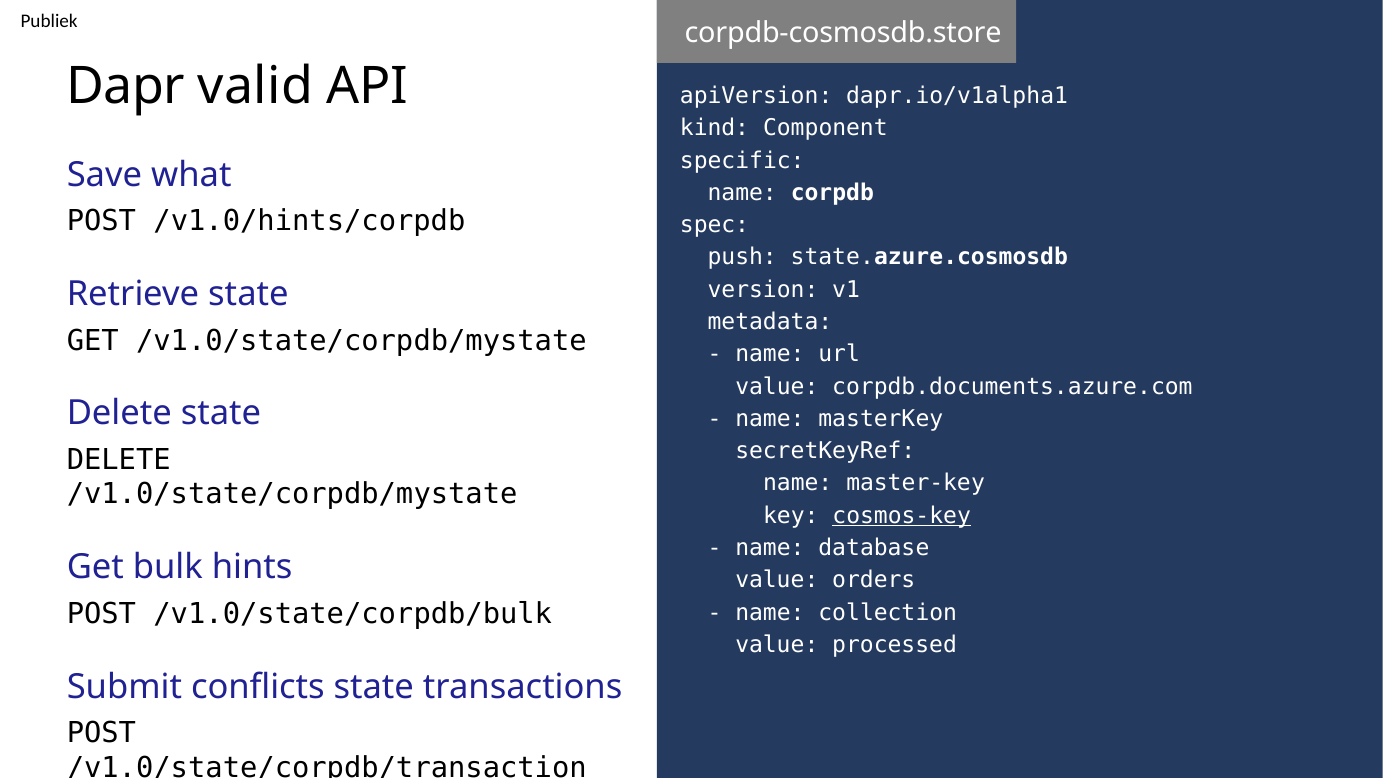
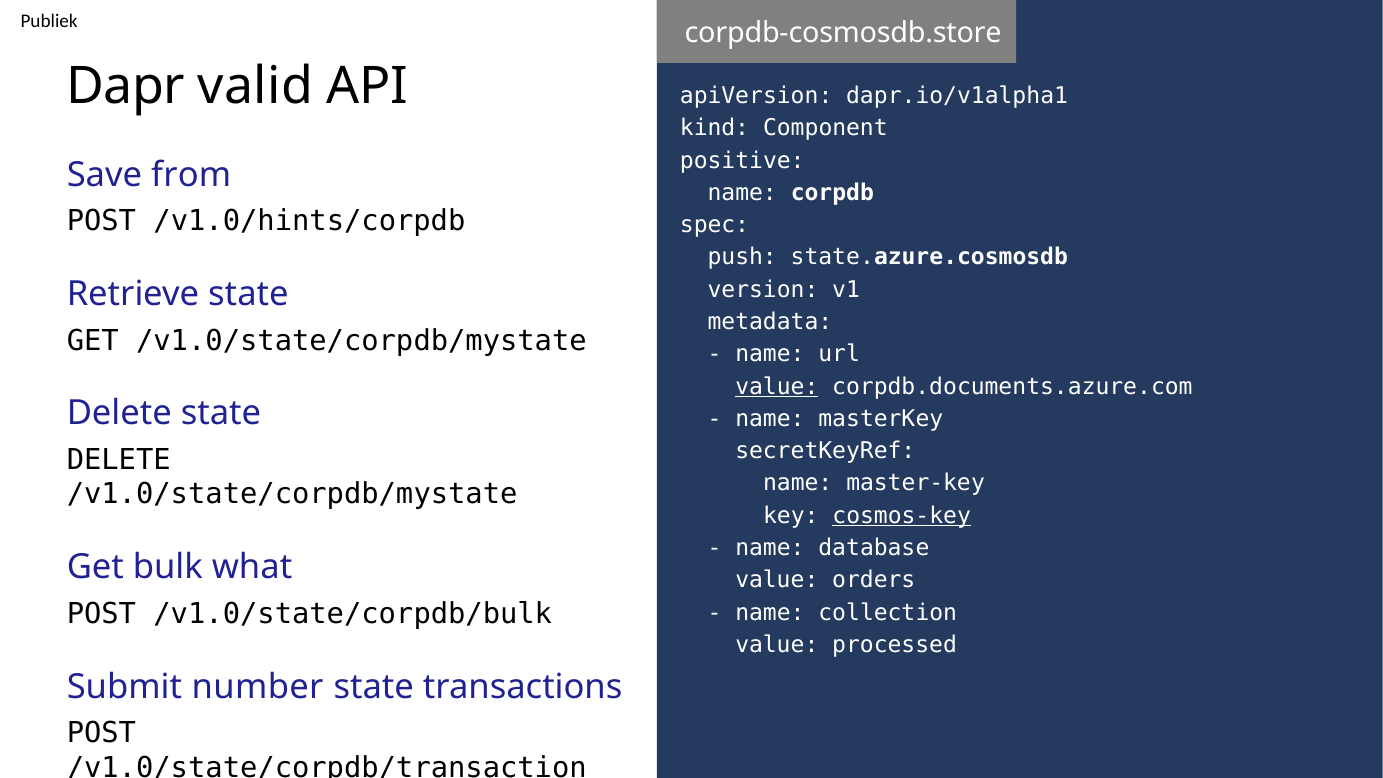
specific: specific -> positive
what: what -> from
value at (777, 386) underline: none -> present
hints: hints -> what
conflicts: conflicts -> number
